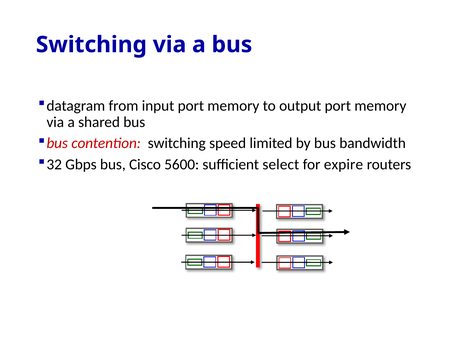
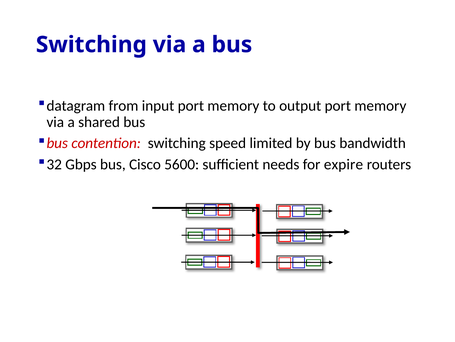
select: select -> needs
